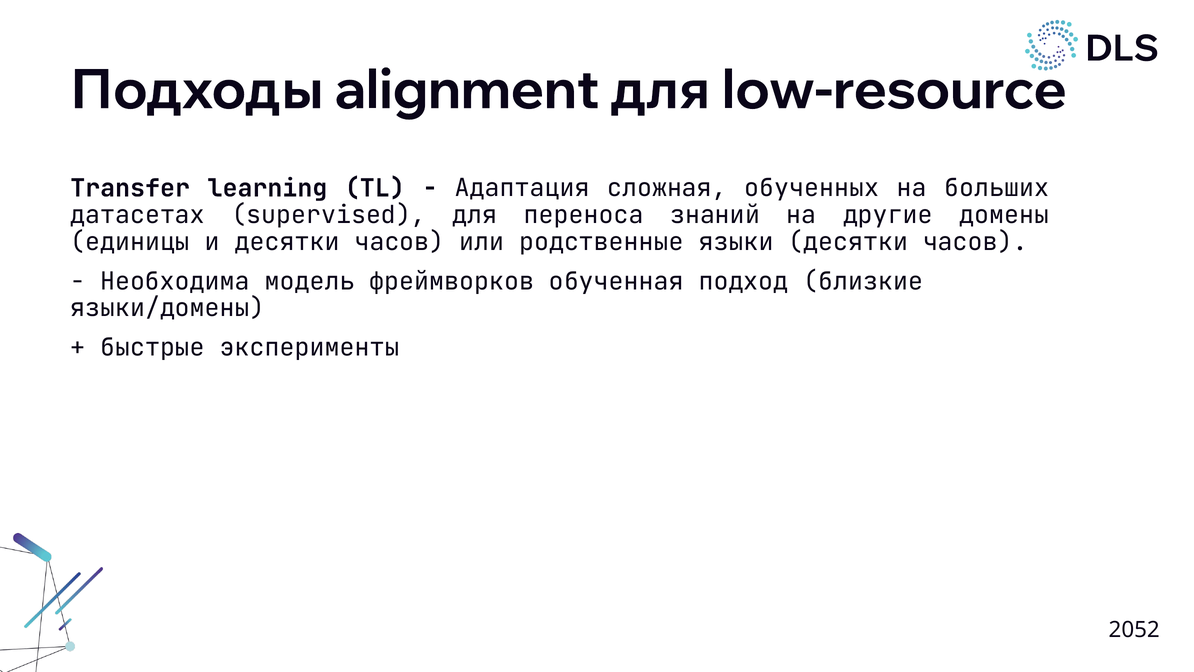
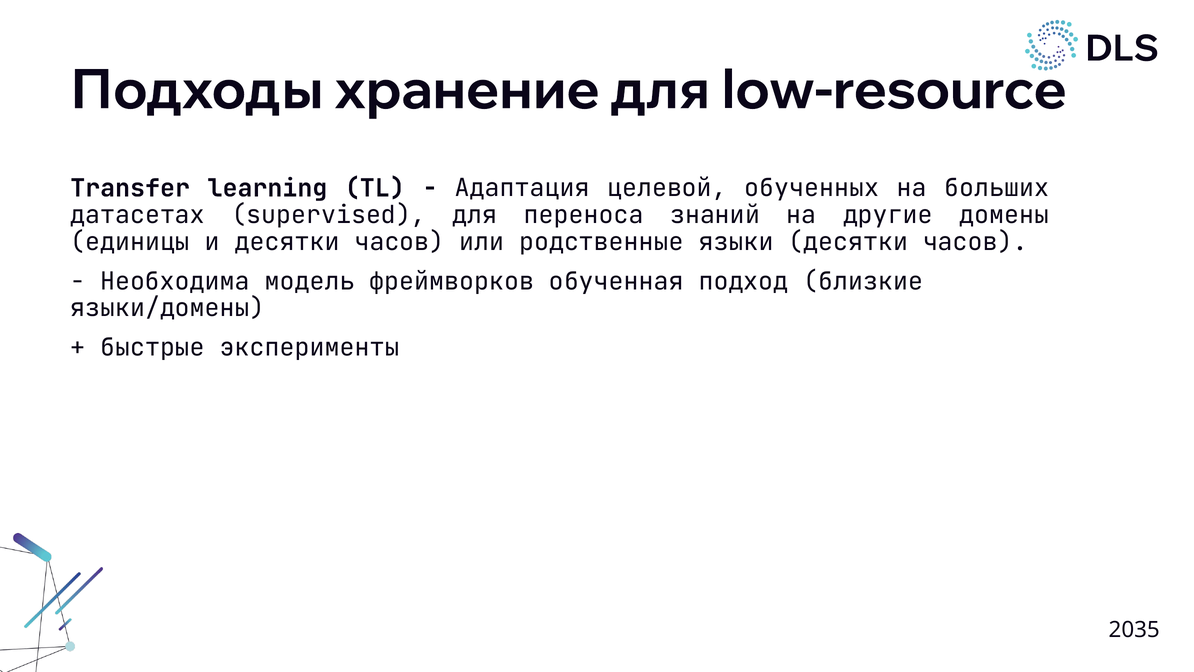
alignment: alignment -> хранение
сложная: сложная -> целевой
2052: 2052 -> 2035
